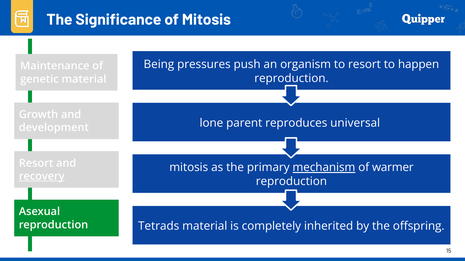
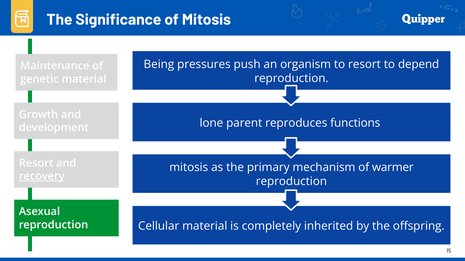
happen: happen -> depend
universal: universal -> functions
mechanism underline: present -> none
Tetrads: Tetrads -> Cellular
